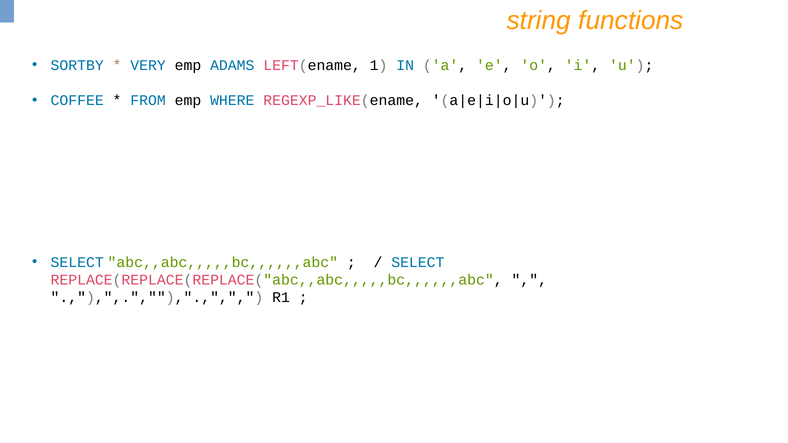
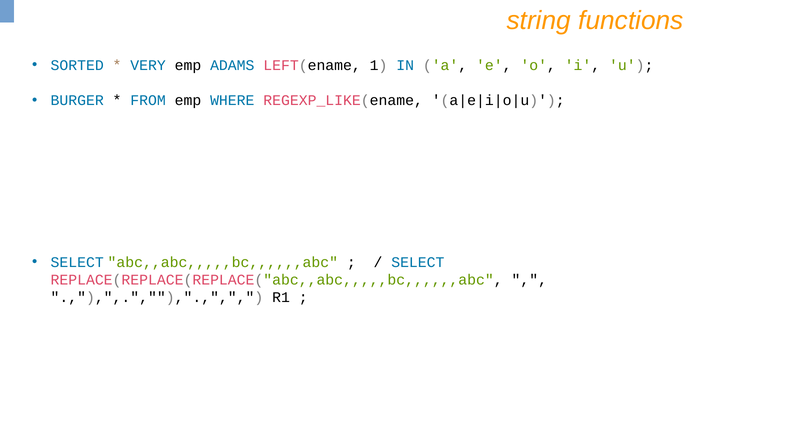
SORTBY: SORTBY -> SORTED
COFFEE: COFFEE -> BURGER
